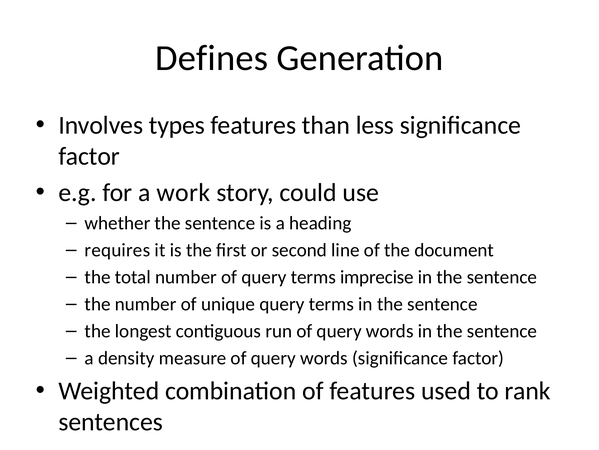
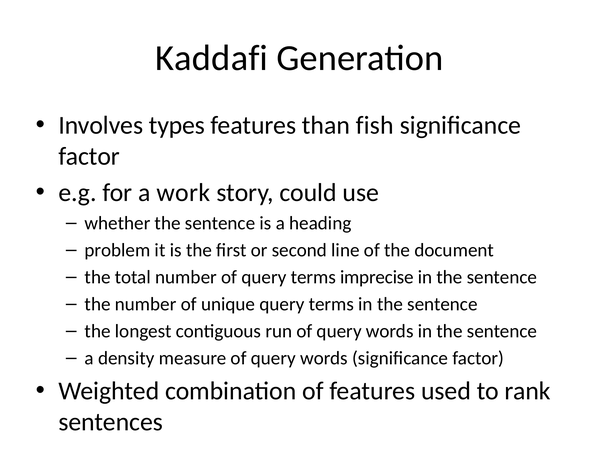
Defines: Defines -> Kaddafi
less: less -> fish
requires: requires -> problem
